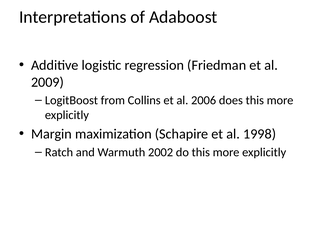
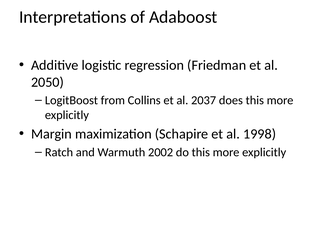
2009: 2009 -> 2050
2006: 2006 -> 2037
